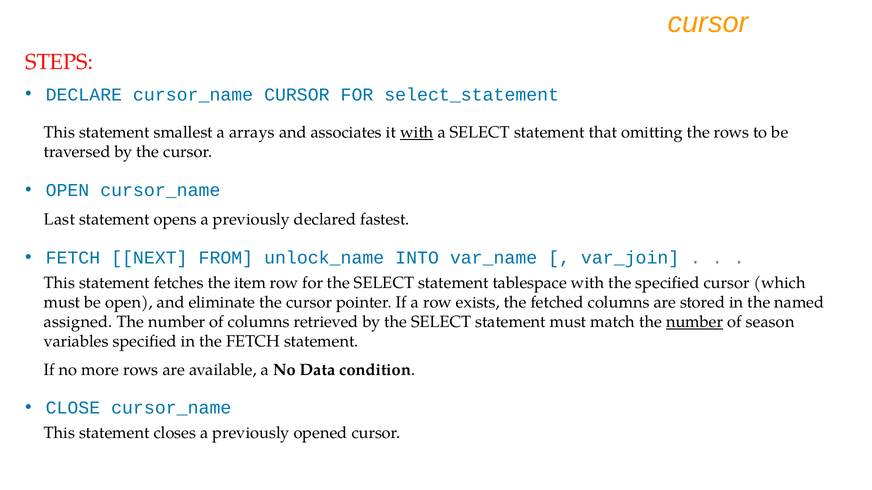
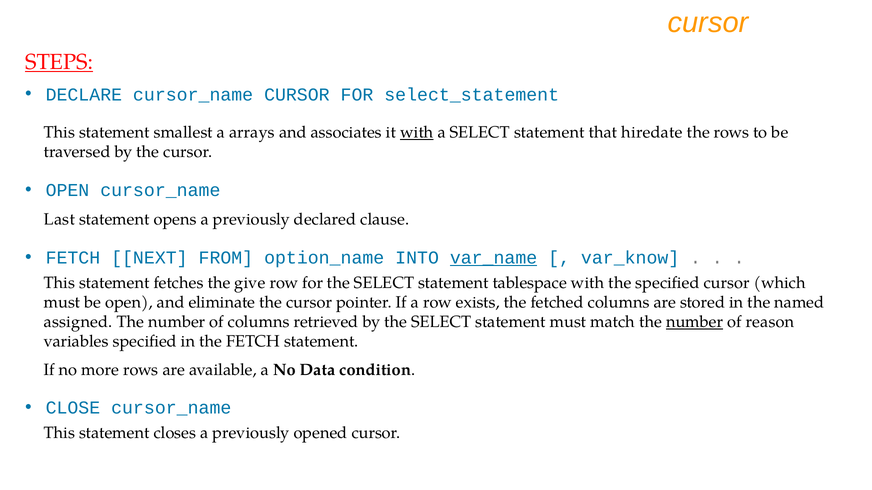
STEPS underline: none -> present
omitting: omitting -> hiredate
fastest: fastest -> clause
unlock_name: unlock_name -> option_name
var_name underline: none -> present
var_join: var_join -> var_know
item: item -> give
season: season -> reason
